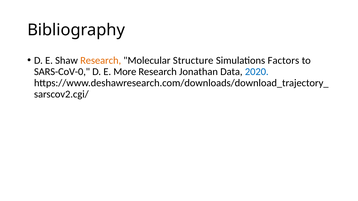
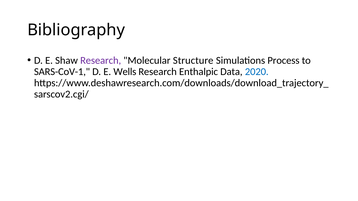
Research at (101, 61) colour: orange -> purple
Factors: Factors -> Process
SARS-CoV-0: SARS-CoV-0 -> SARS-CoV-1
More: More -> Wells
Jonathan: Jonathan -> Enthalpic
